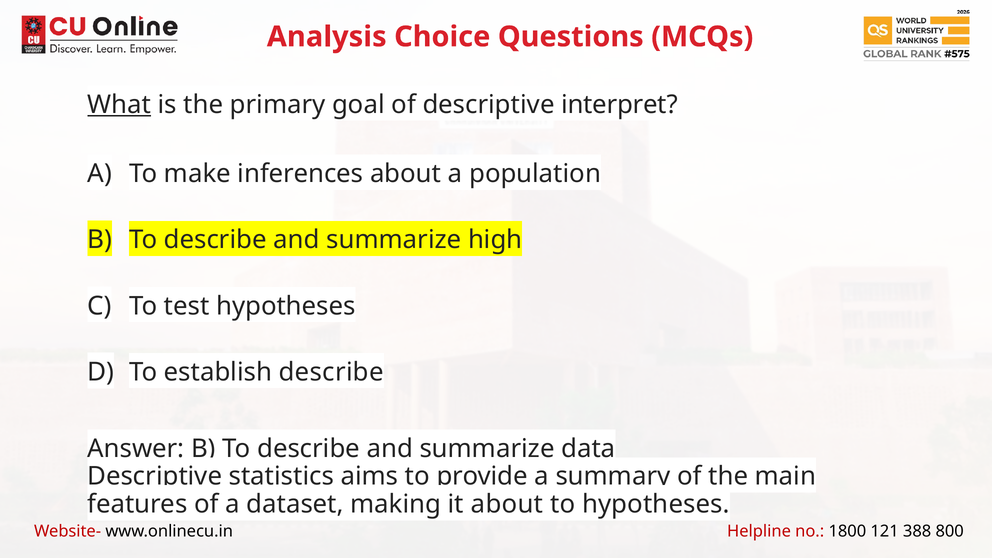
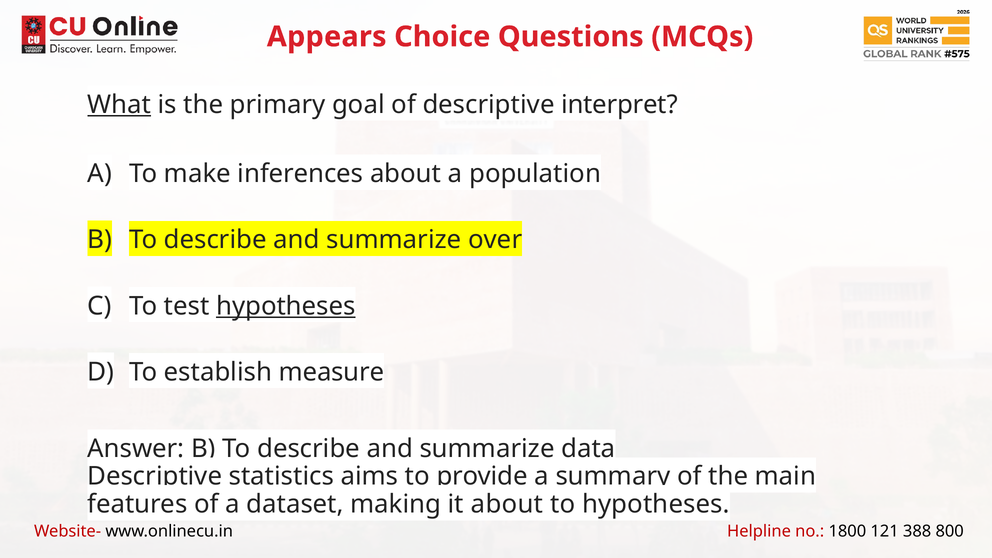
Analysis: Analysis -> Appears
high: high -> over
hypotheses at (286, 306) underline: none -> present
establish describe: describe -> measure
